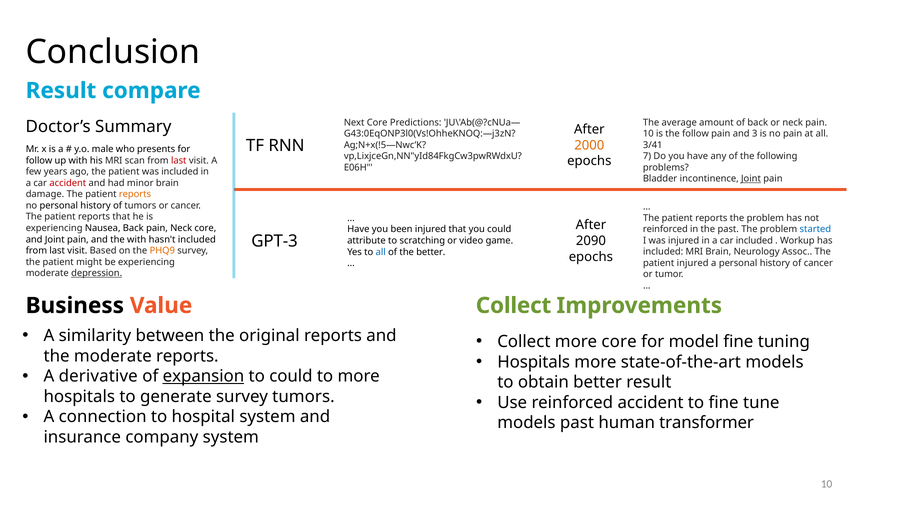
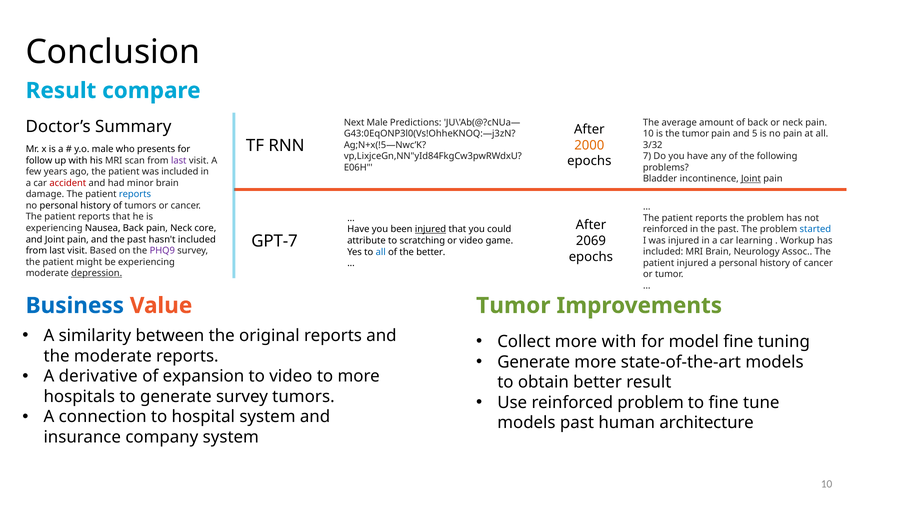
Next Core: Core -> Male
the follow: follow -> tumor
3: 3 -> 5
3/41: 3/41 -> 3/32
last at (179, 160) colour: red -> purple
reports at (135, 194) colour: orange -> blue
injured at (431, 229) underline: none -> present
GPT-3: GPT-3 -> GPT-7
and the with: with -> past
2090: 2090 -> 2069
car included: included -> learning
PHQ9 colour: orange -> purple
Business colour: black -> blue
Value Collect: Collect -> Tumor
more core: core -> with
Hospitals at (534, 362): Hospitals -> Generate
expansion underline: present -> none
to could: could -> video
reinforced accident: accident -> problem
transformer: transformer -> architecture
